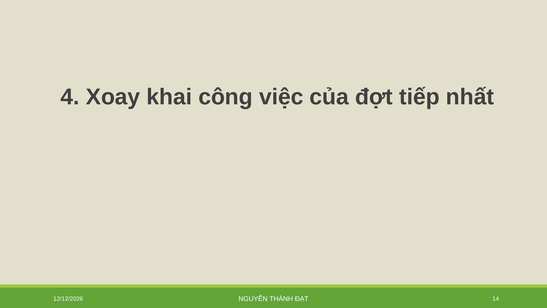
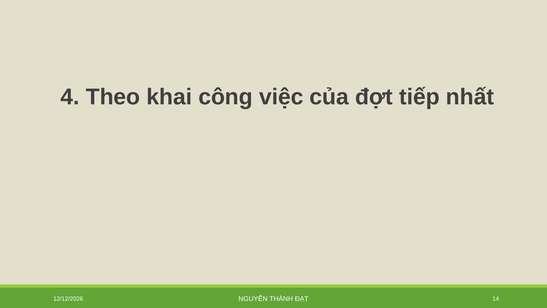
Xoay: Xoay -> Theo
